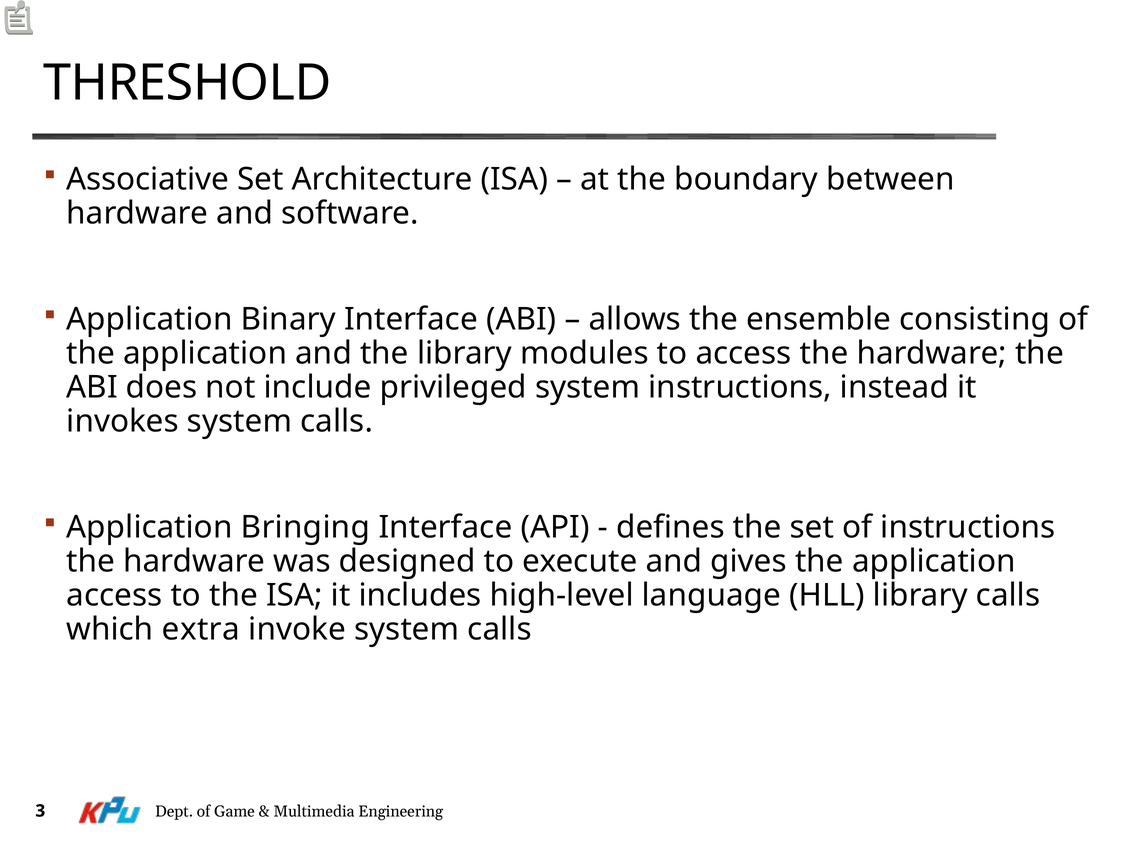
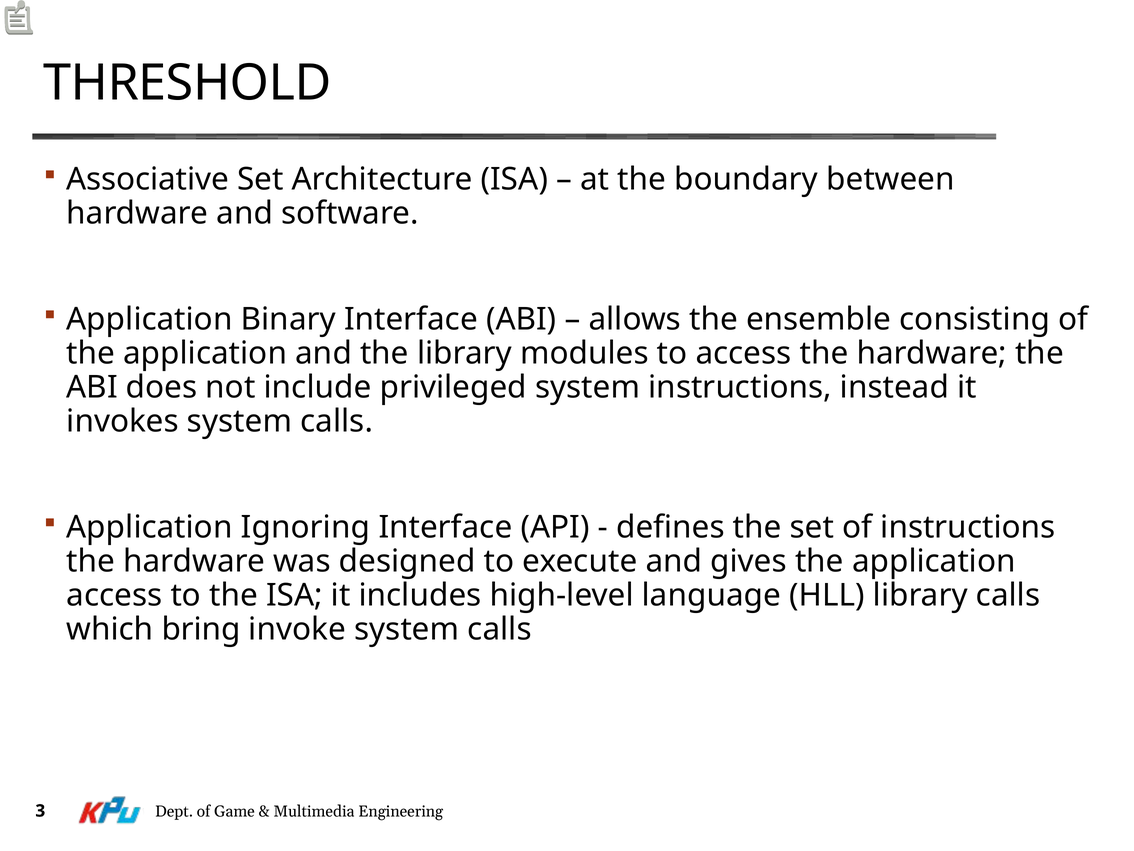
Bringing: Bringing -> Ignoring
extra: extra -> bring
